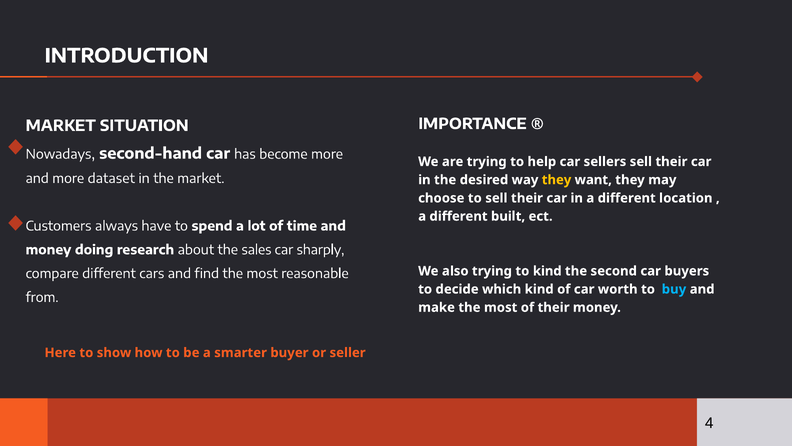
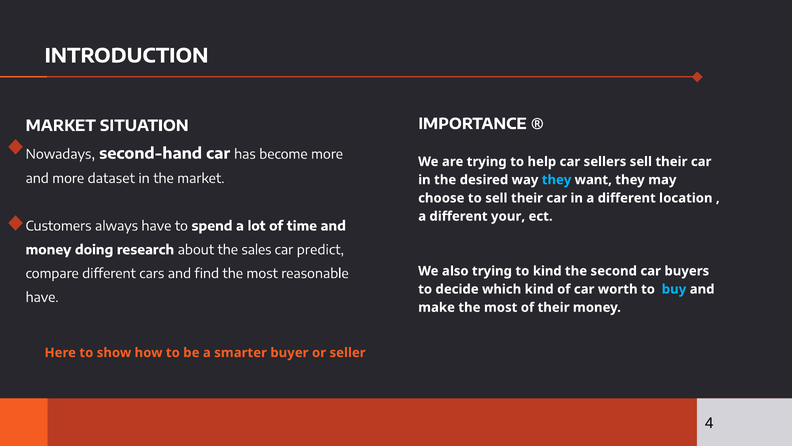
they at (557, 180) colour: yellow -> light blue
built: built -> your
sharply: sharply -> predict
from at (42, 297): from -> have
